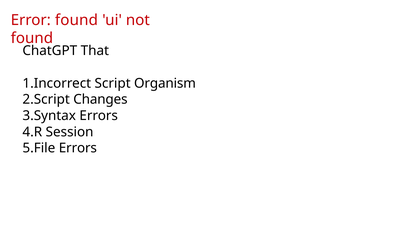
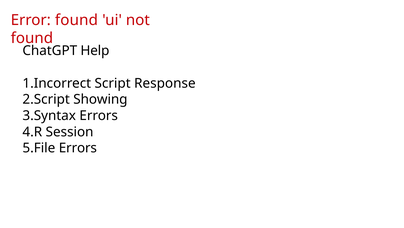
That: That -> Help
Organism: Organism -> Response
Changes: Changes -> Showing
